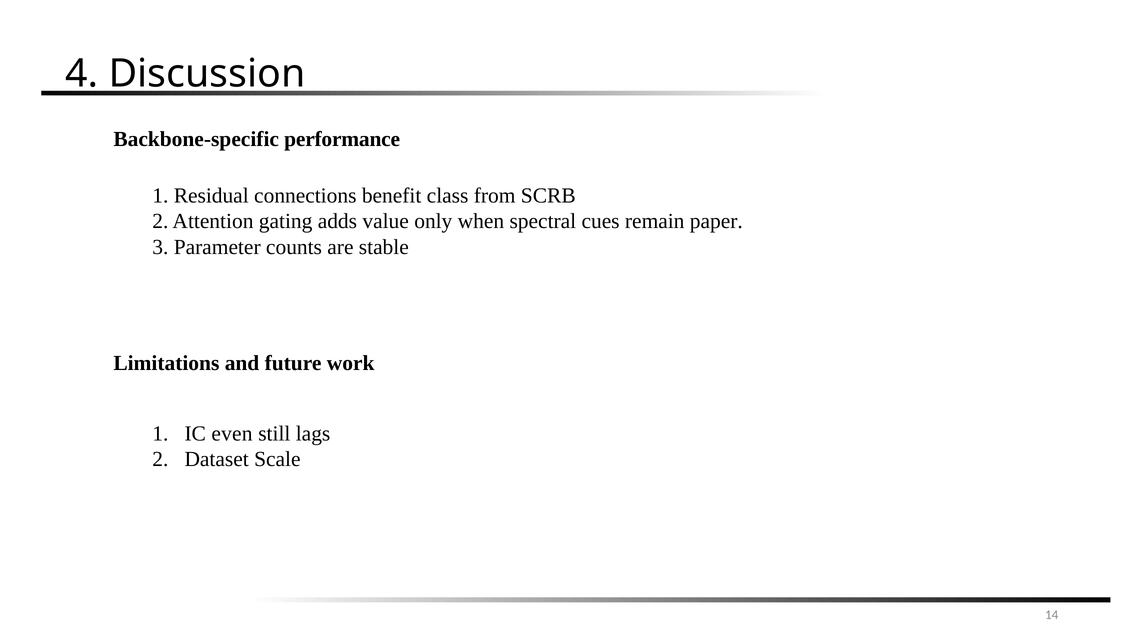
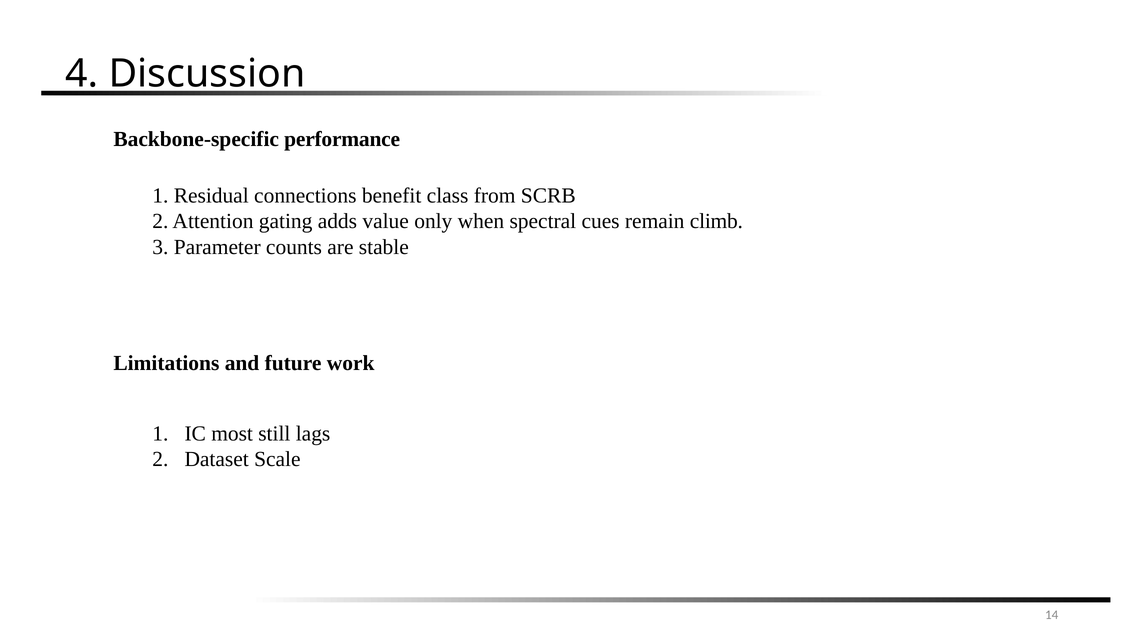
paper: paper -> climb
even: even -> most
